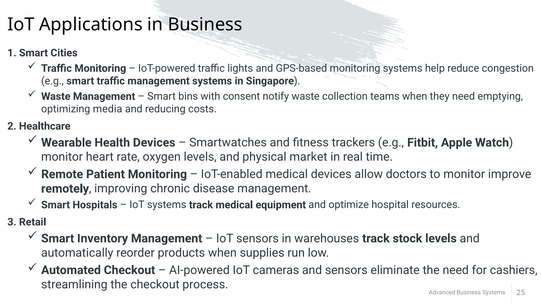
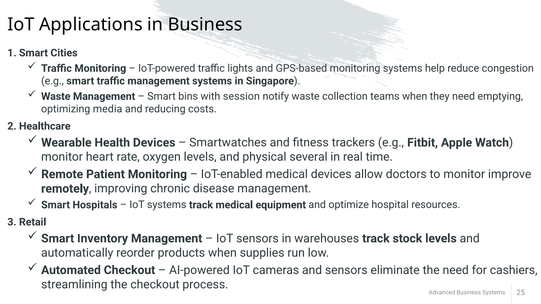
consent: consent -> session
market: market -> several
